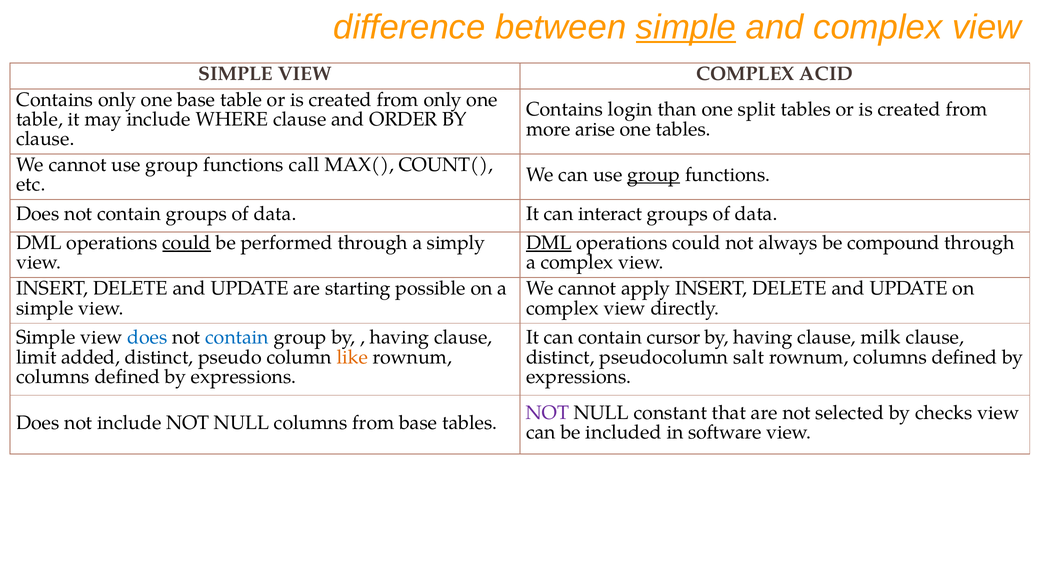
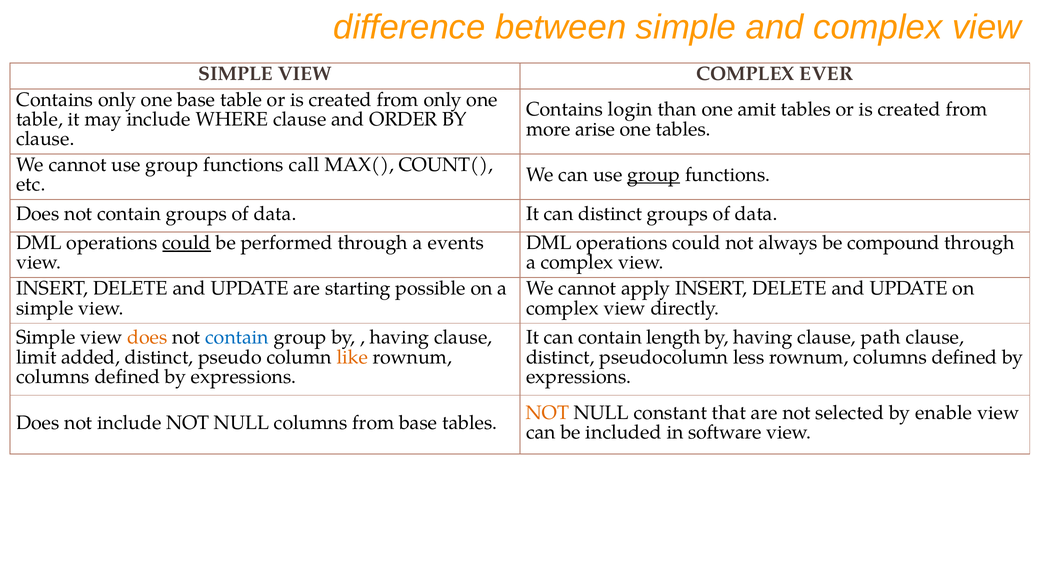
simple at (686, 27) underline: present -> none
ACID: ACID -> EVER
split: split -> amit
can interact: interact -> distinct
simply: simply -> events
DML at (549, 243) underline: present -> none
does at (147, 338) colour: blue -> orange
cursor: cursor -> length
milk: milk -> path
salt: salt -> less
NOT at (547, 413) colour: purple -> orange
checks: checks -> enable
